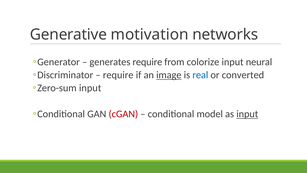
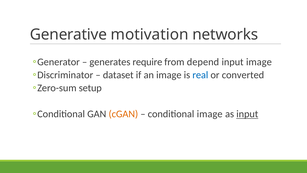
colorize: colorize -> depend
input neural: neural -> image
require at (118, 75): require -> dataset
image at (169, 75) underline: present -> none
input at (90, 88): input -> setup
cGAN colour: red -> orange
conditional model: model -> image
